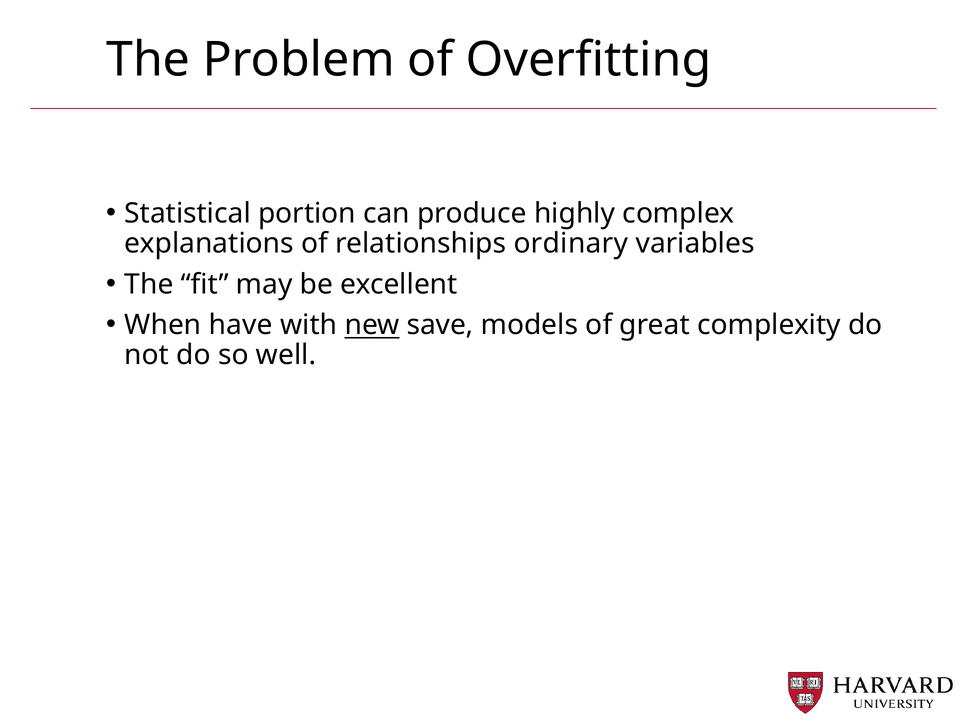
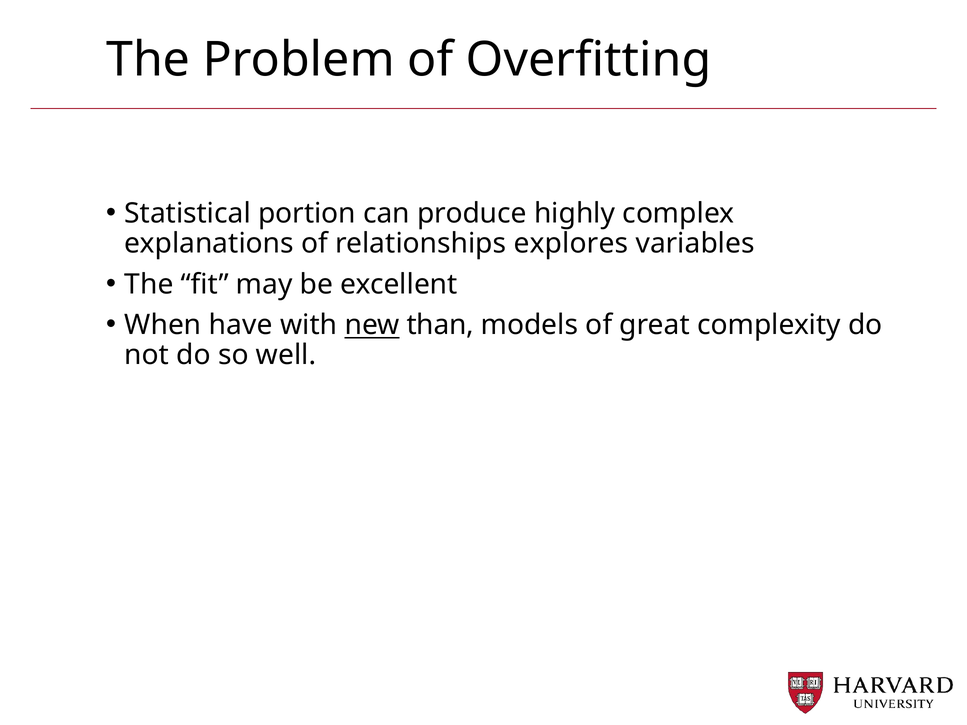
ordinary: ordinary -> explores
save: save -> than
